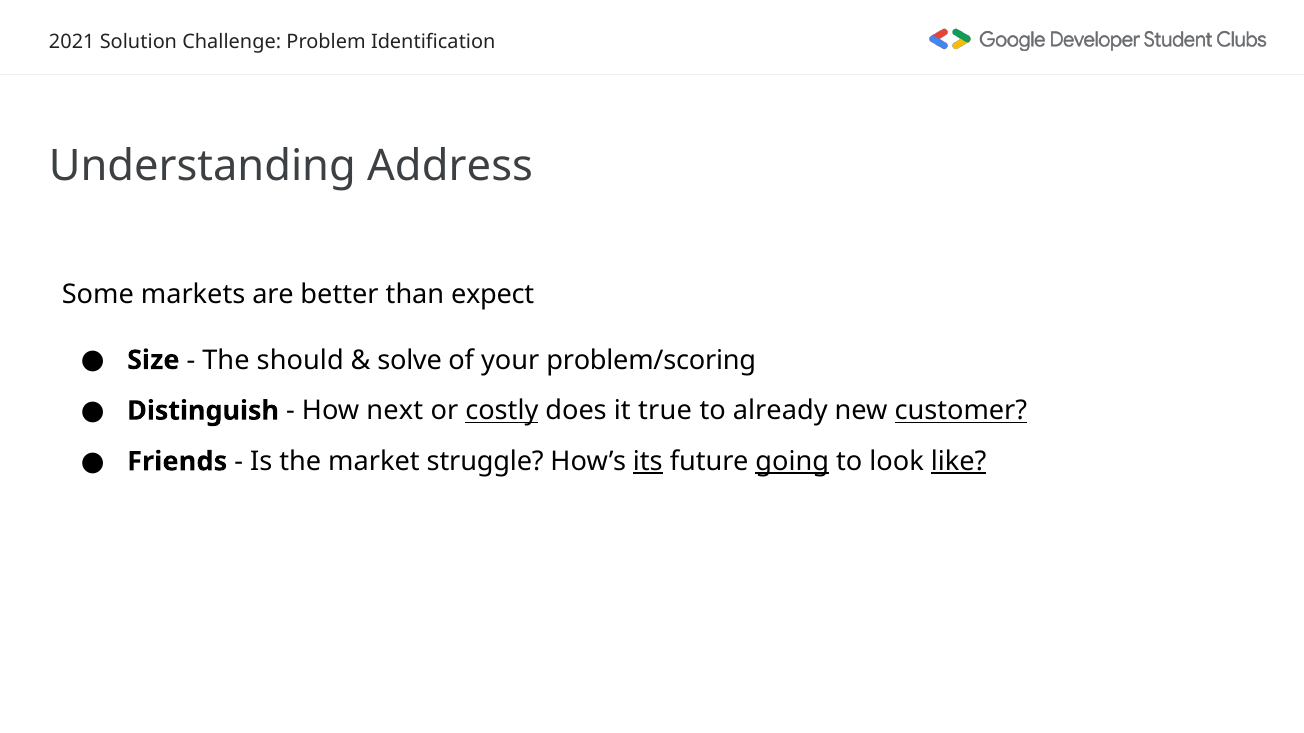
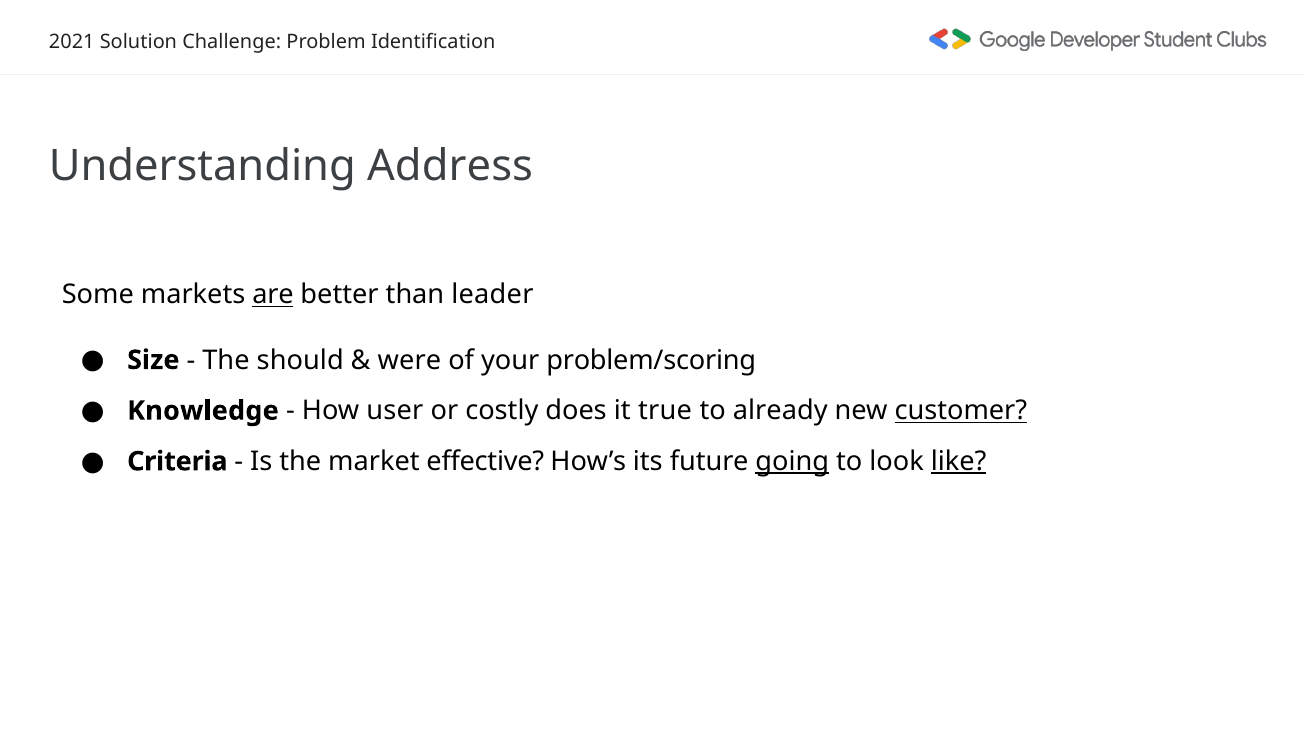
are underline: none -> present
expect: expect -> leader
solve: solve -> were
Distinguish: Distinguish -> Knowledge
next: next -> user
costly underline: present -> none
Friends: Friends -> Criteria
struggle: struggle -> effective
its underline: present -> none
